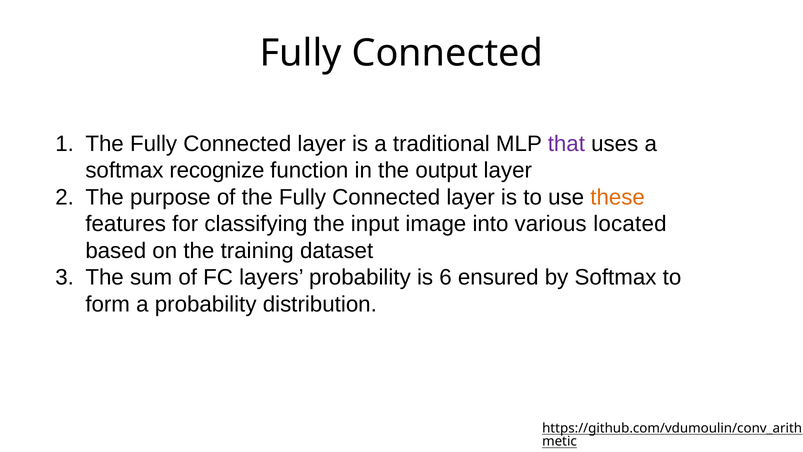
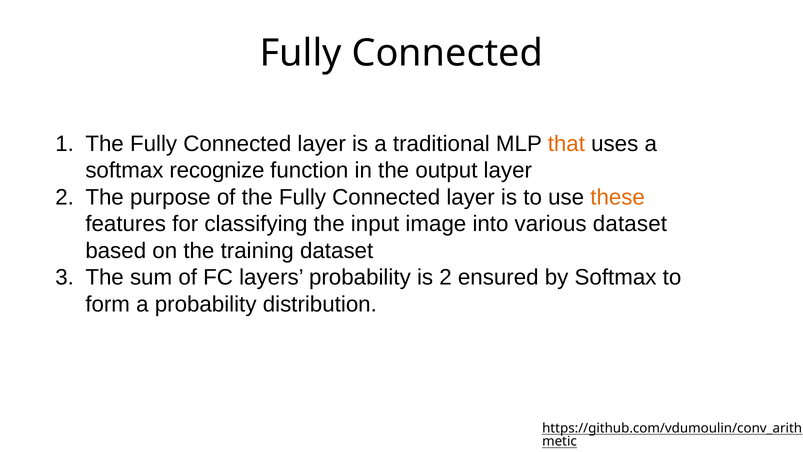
that colour: purple -> orange
various located: located -> dataset
is 6: 6 -> 2
